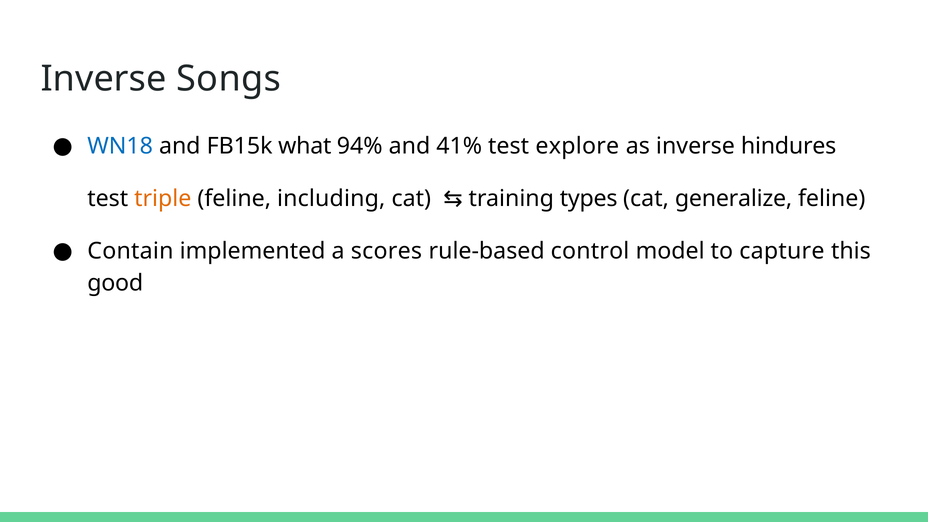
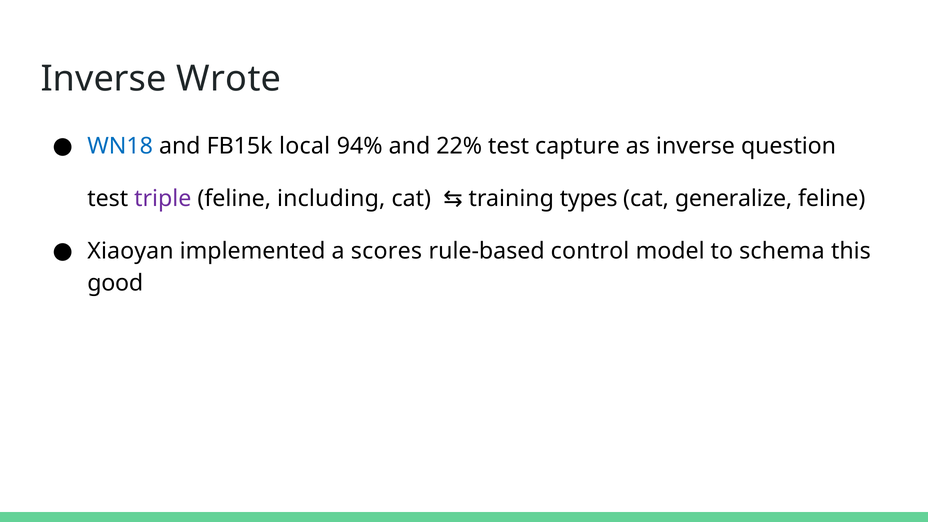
Songs: Songs -> Wrote
what: what -> local
41%: 41% -> 22%
explore: explore -> capture
hindures: hindures -> question
triple colour: orange -> purple
Contain: Contain -> Xiaoyan
capture: capture -> schema
